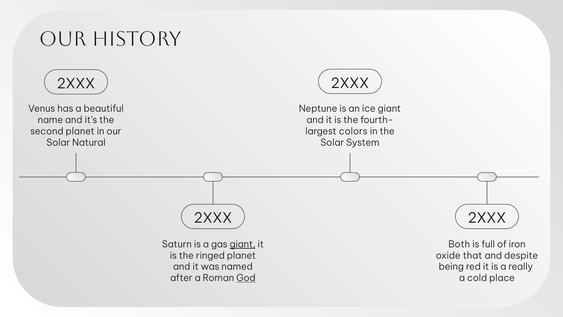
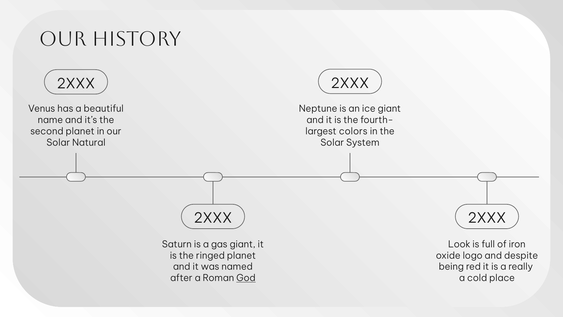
giant at (243, 244) underline: present -> none
Both: Both -> Look
that: that -> logo
